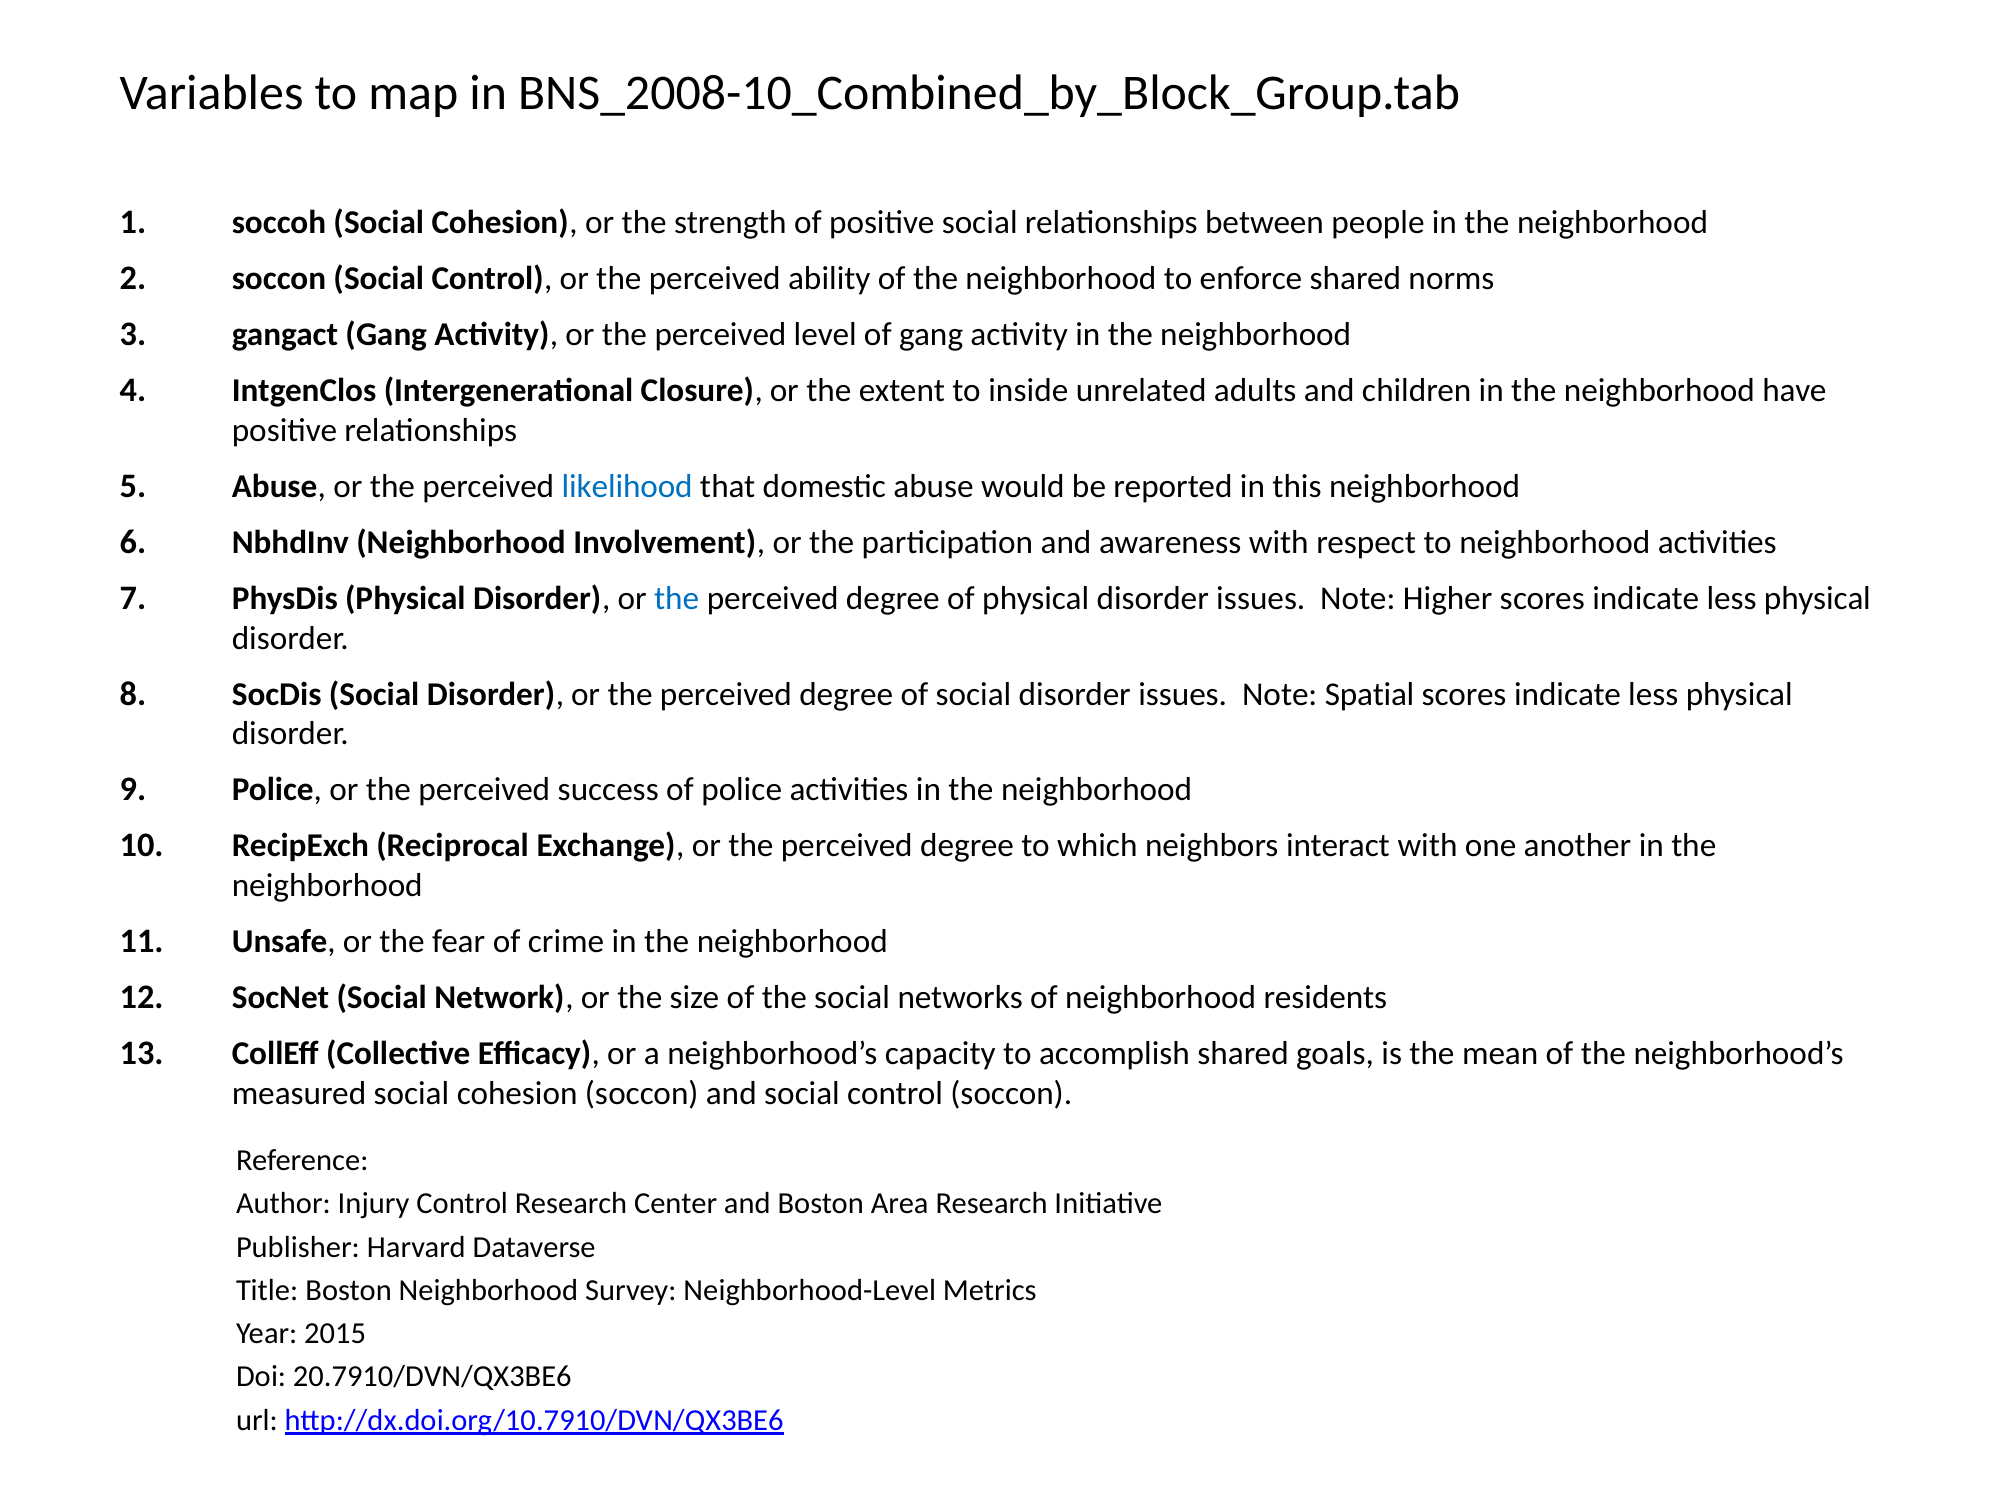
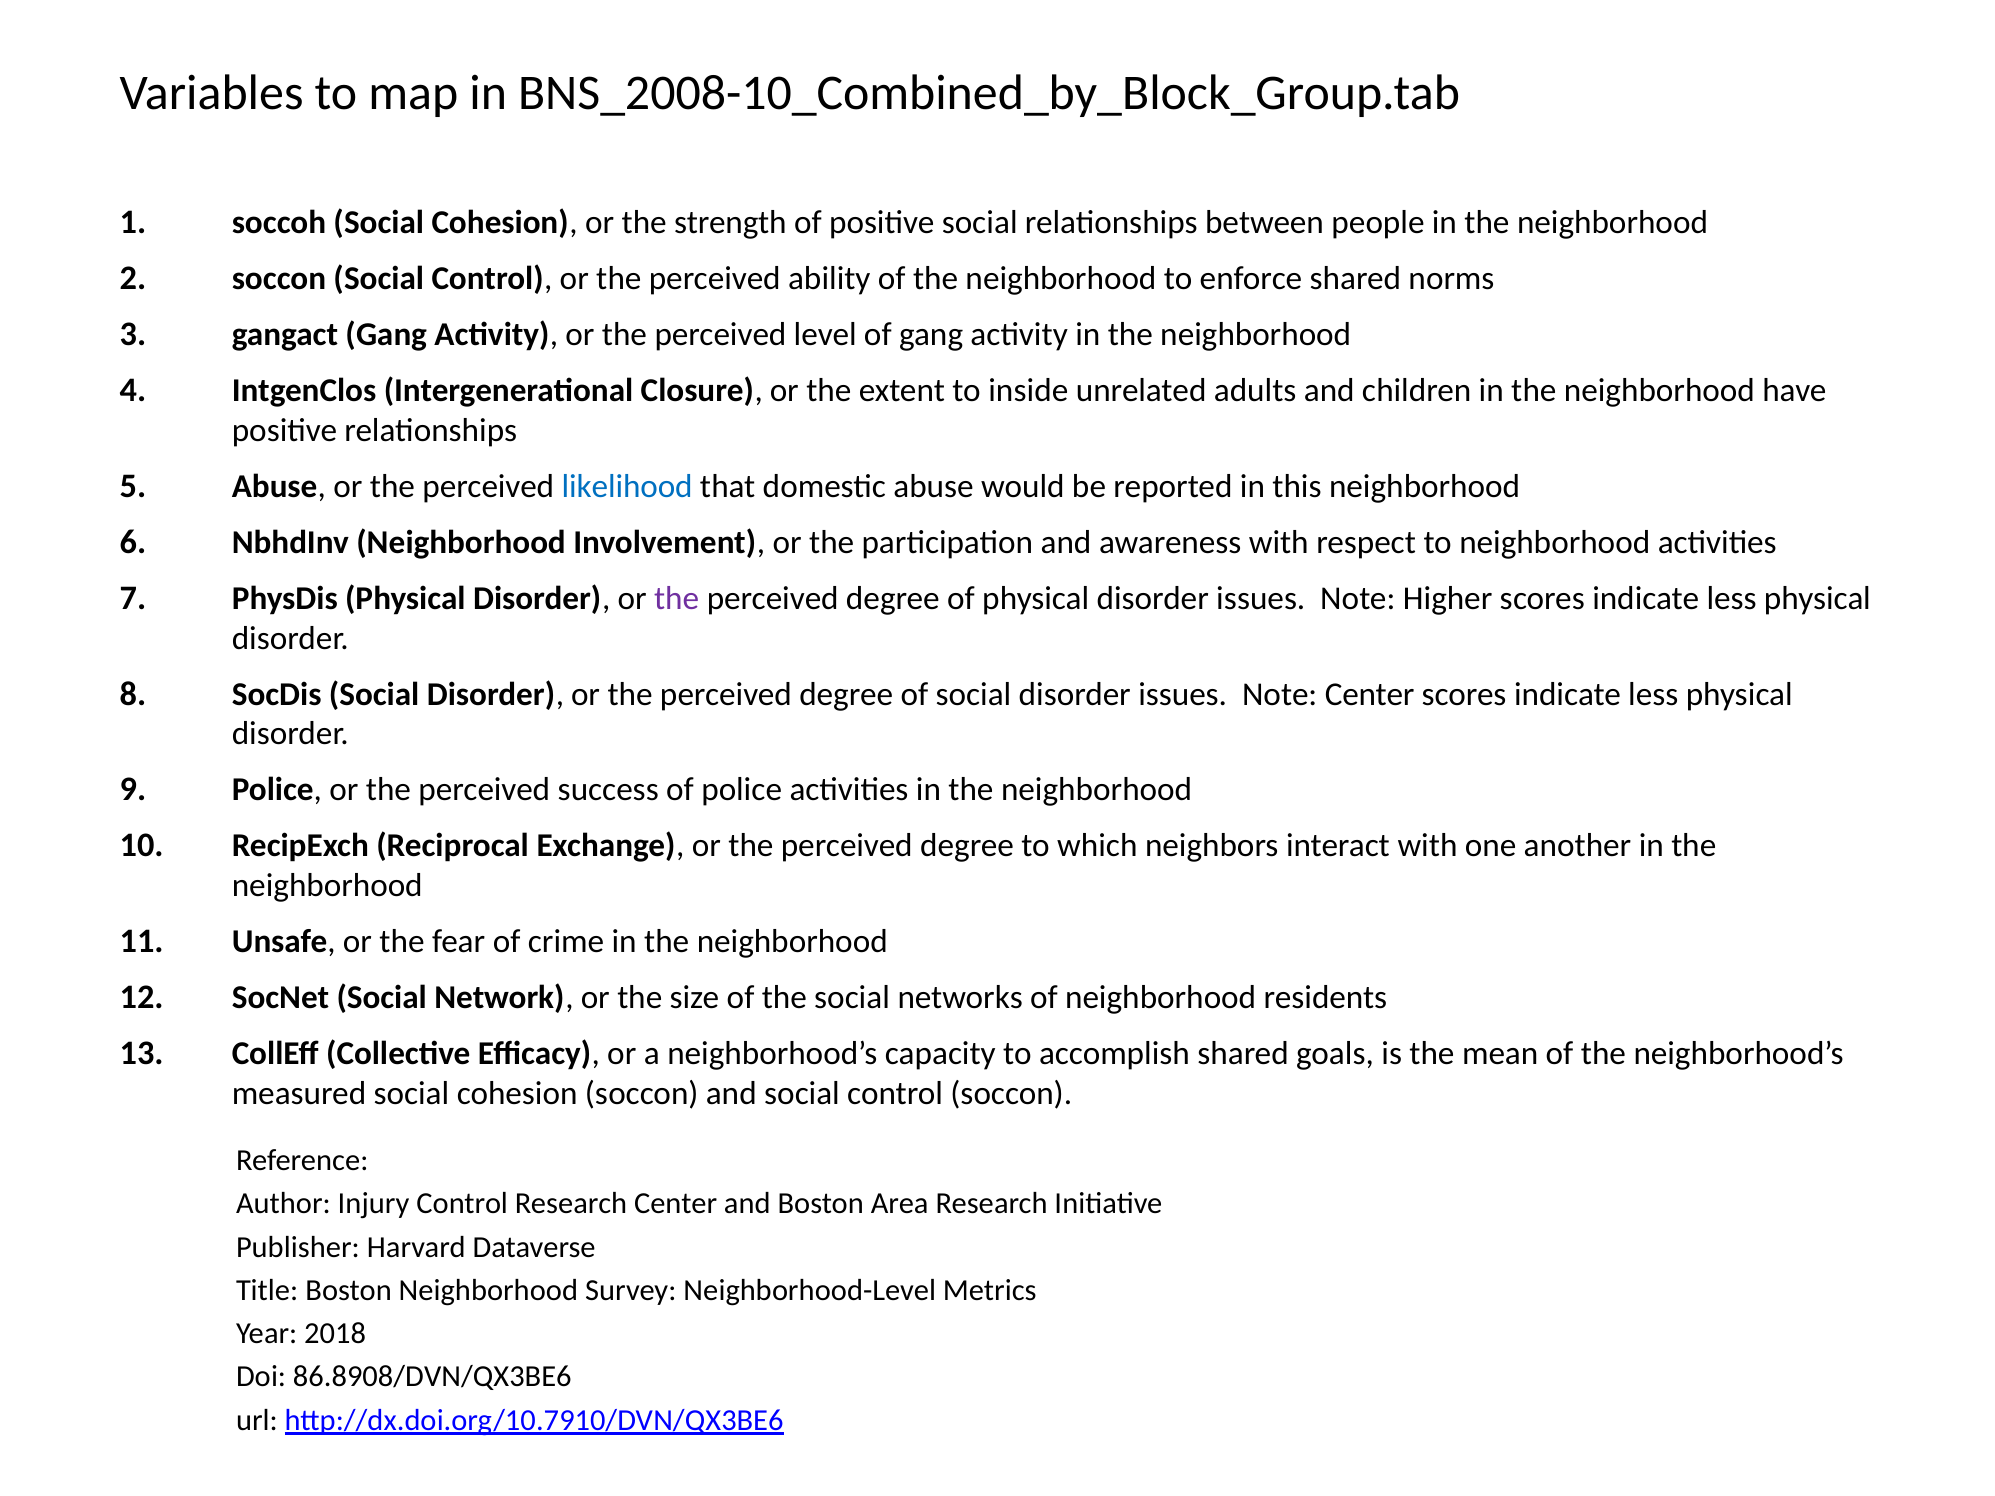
the at (677, 598) colour: blue -> purple
Note Spatial: Spatial -> Center
2015: 2015 -> 2018
20.7910/DVN/QX3BE6: 20.7910/DVN/QX3BE6 -> 86.8908/DVN/QX3BE6
